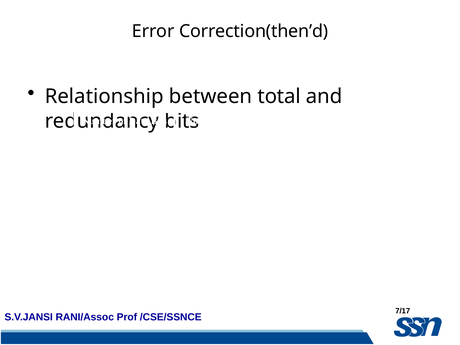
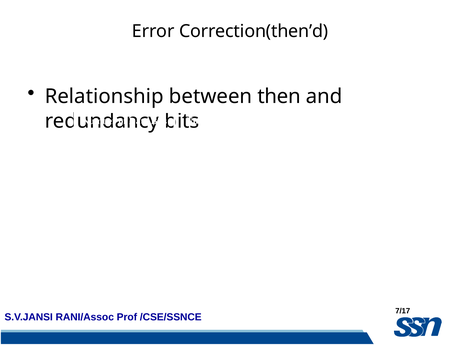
between total: total -> then
